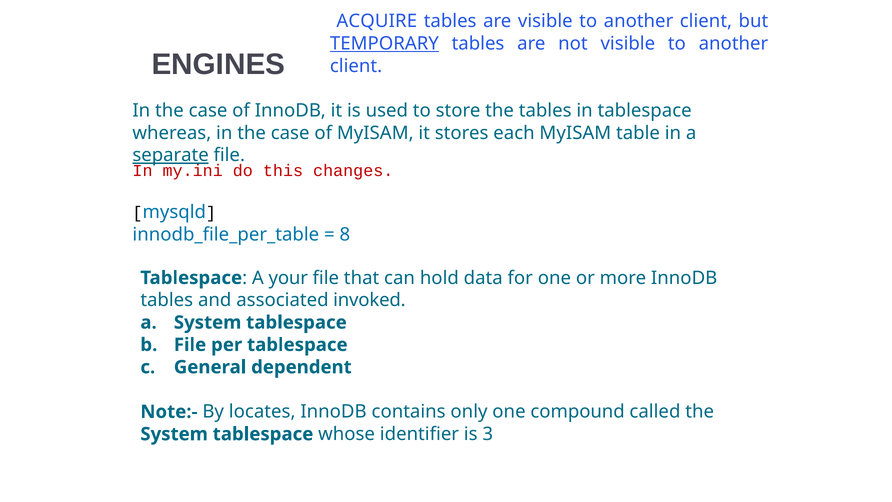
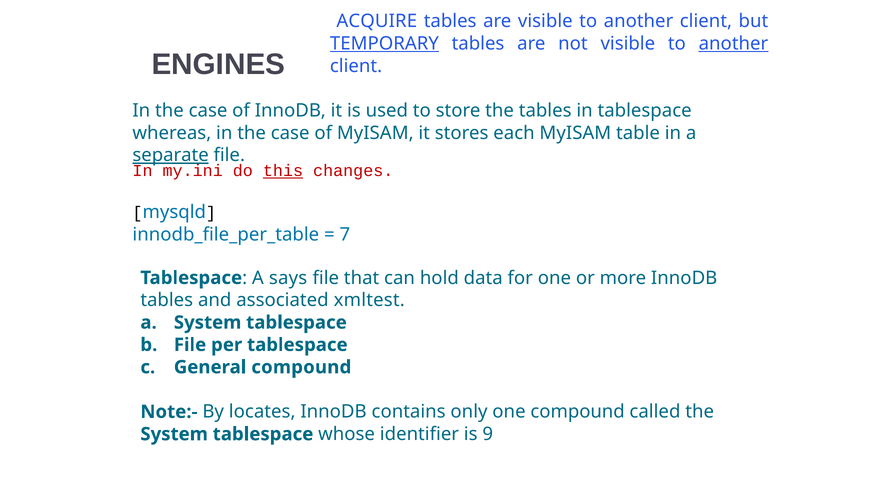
another at (733, 44) underline: none -> present
this underline: none -> present
8: 8 -> 7
your: your -> says
invoked: invoked -> xmltest
General dependent: dependent -> compound
3: 3 -> 9
